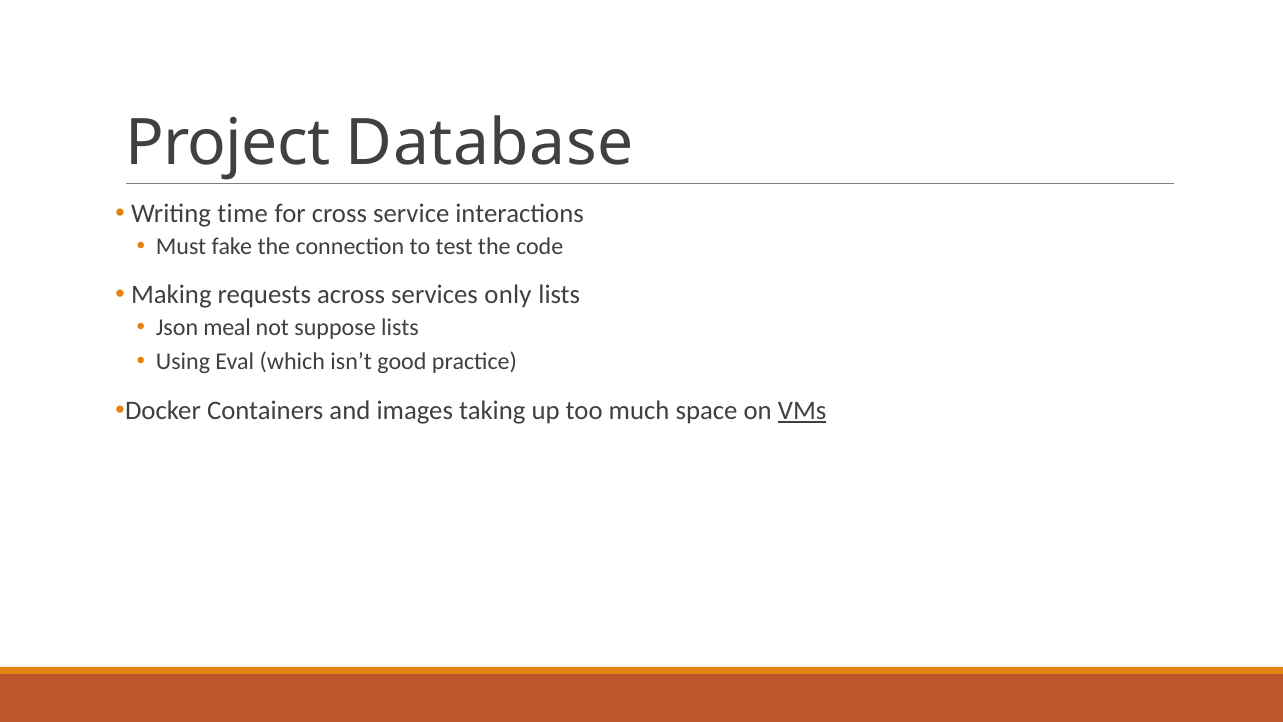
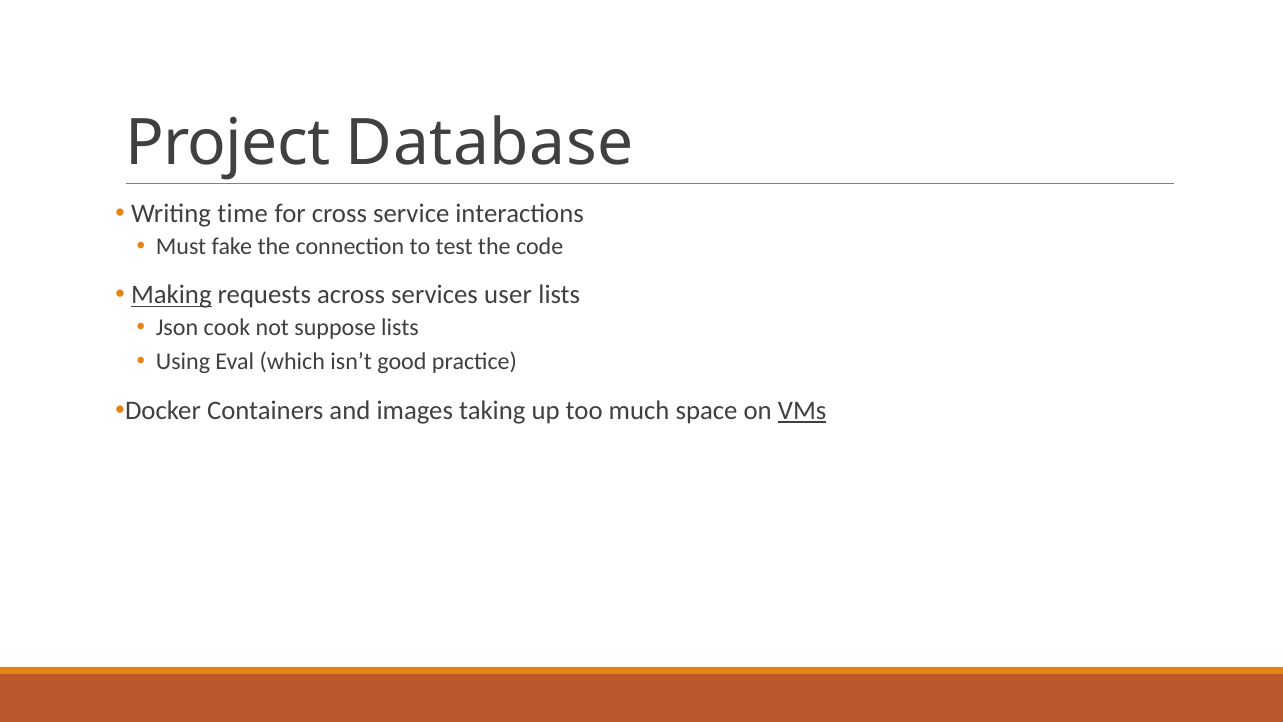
Making underline: none -> present
only: only -> user
meal: meal -> cook
